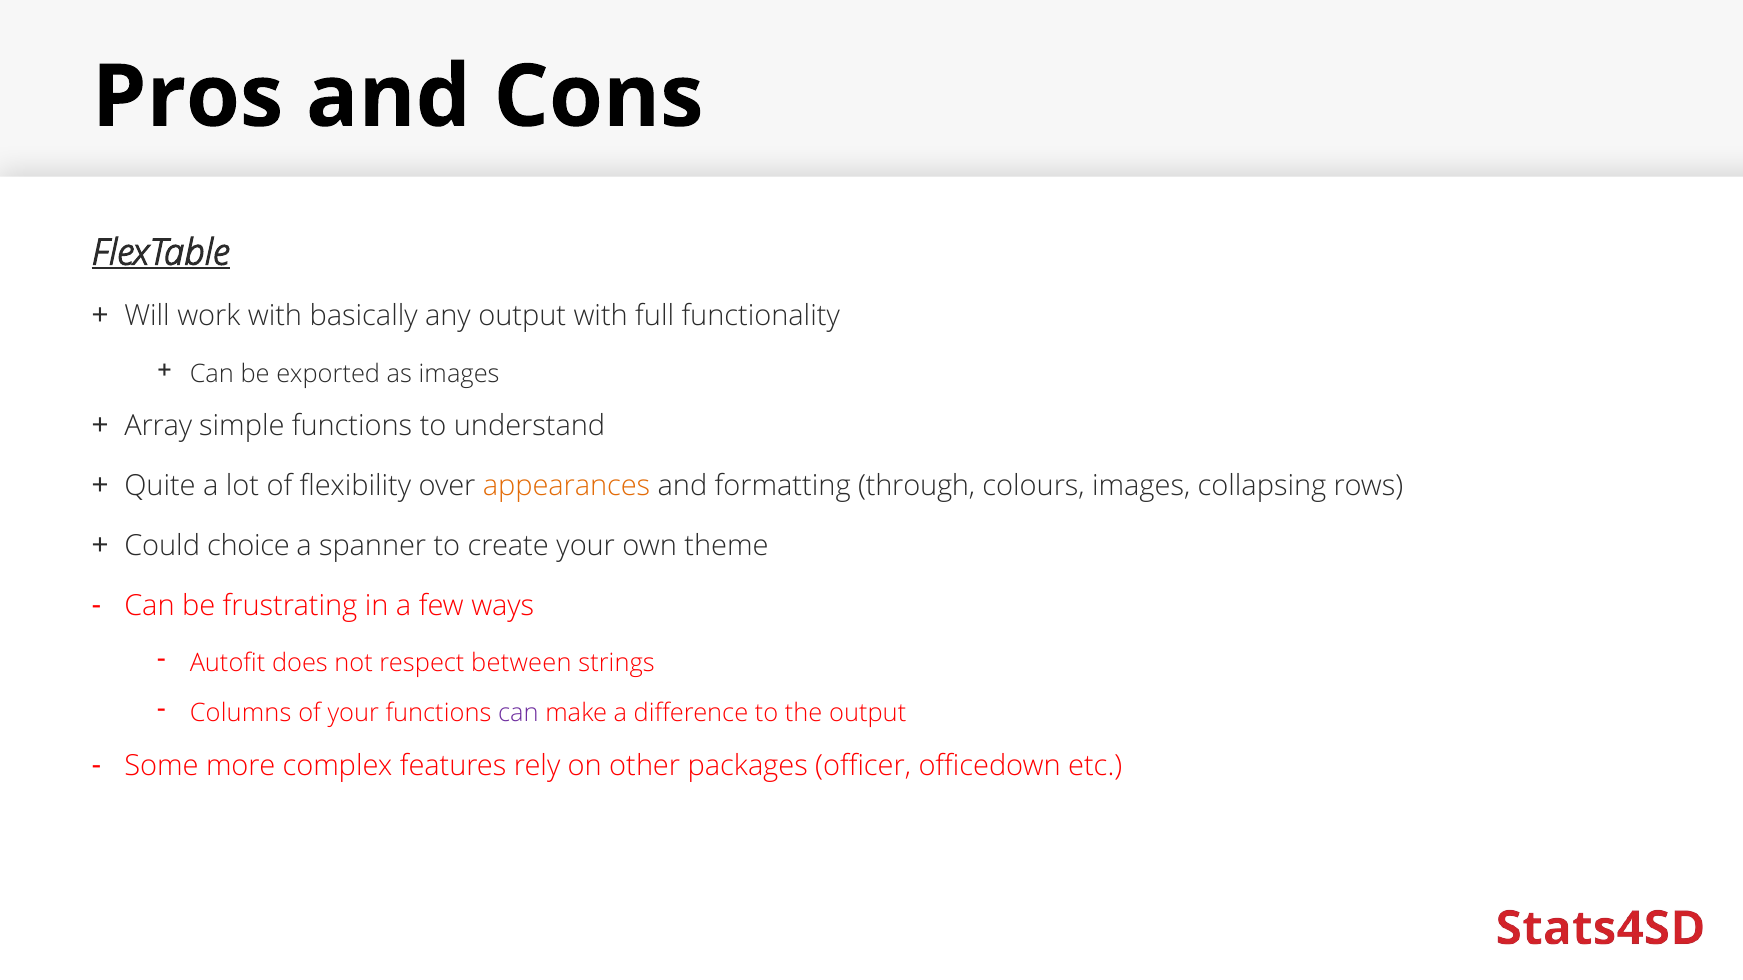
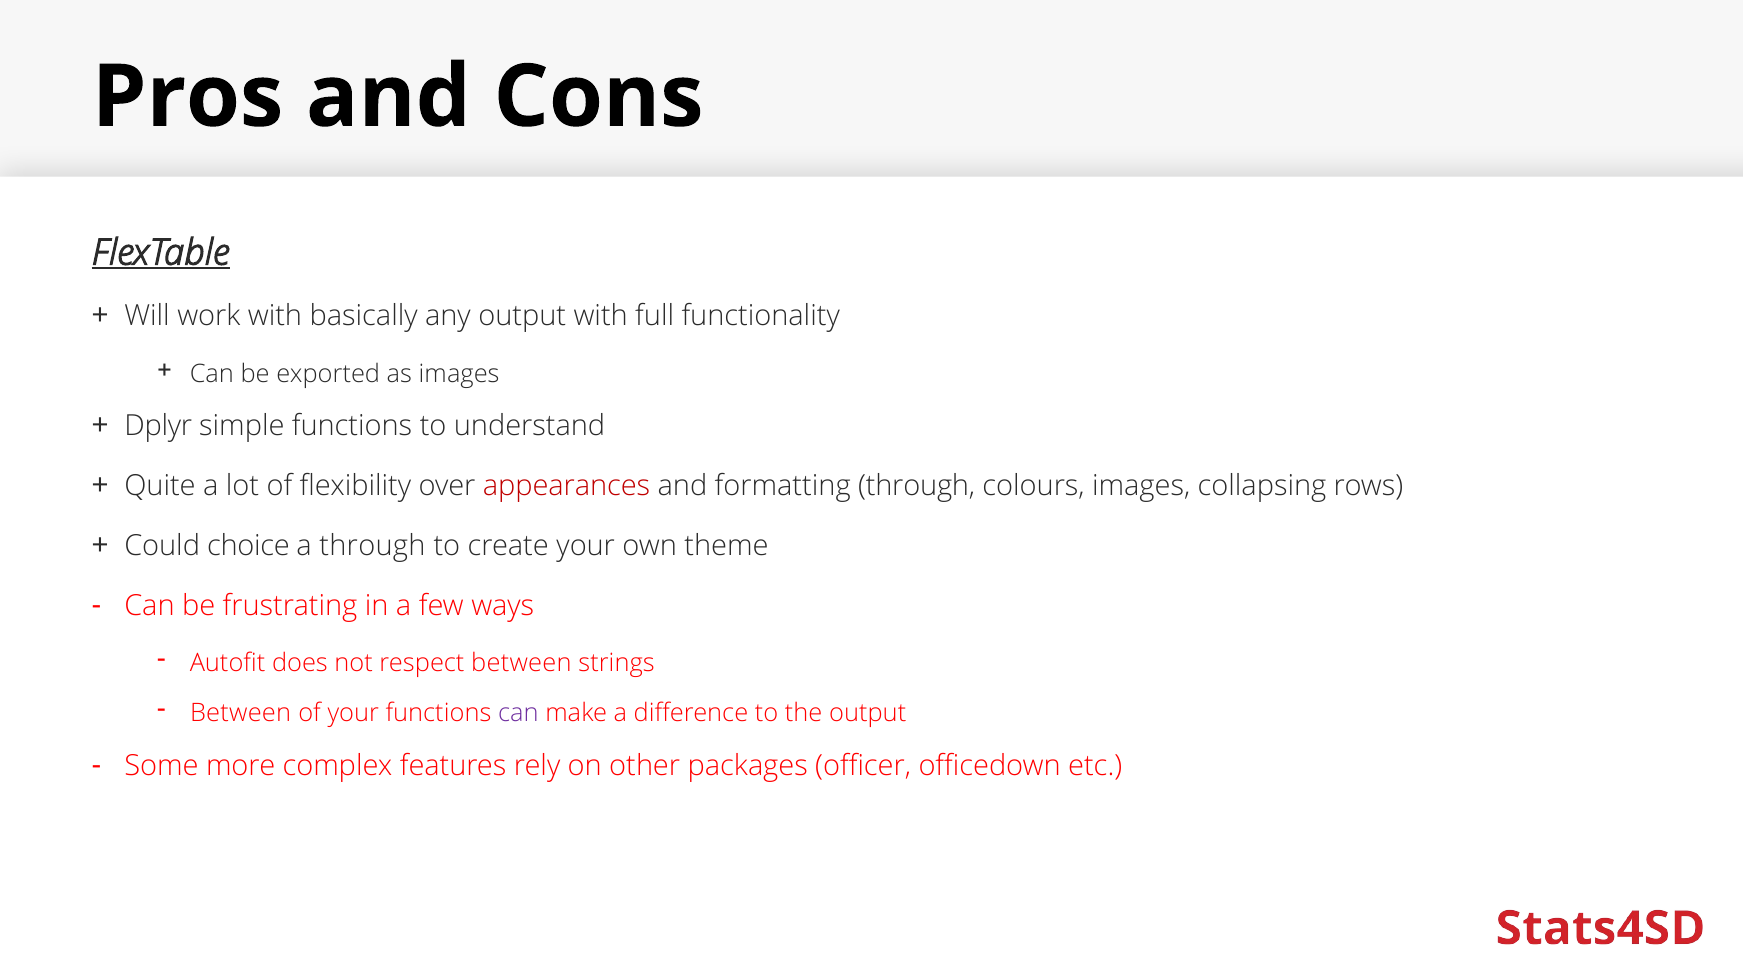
Array: Array -> Dplyr
appearances colour: orange -> red
a spanner: spanner -> through
Columns at (241, 714): Columns -> Between
